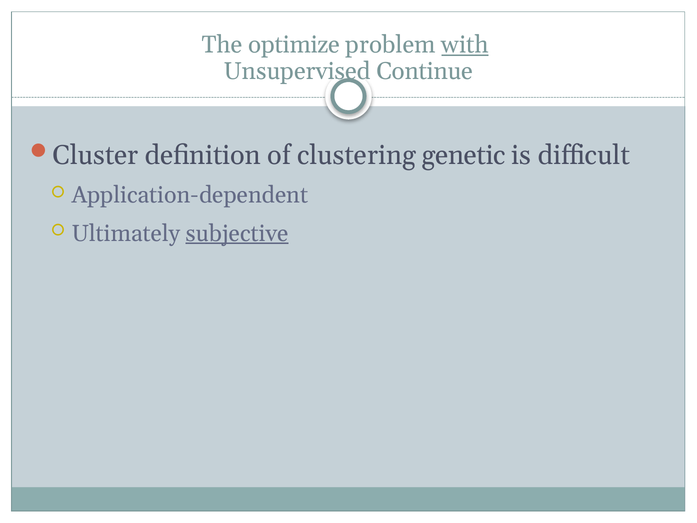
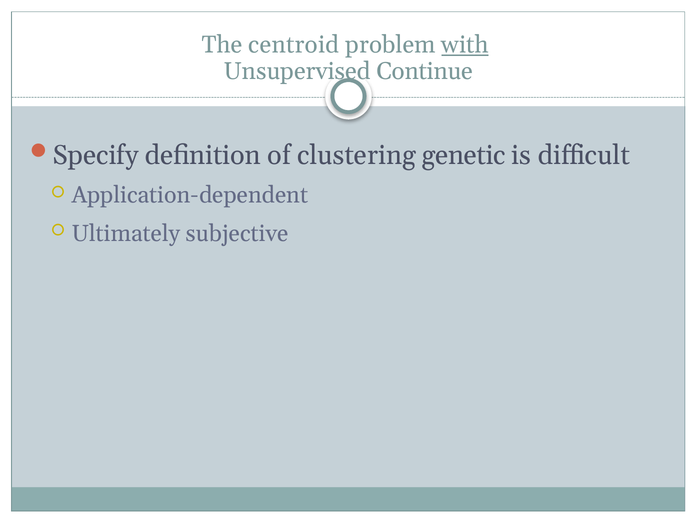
optimize: optimize -> centroid
Cluster: Cluster -> Specify
subjective underline: present -> none
